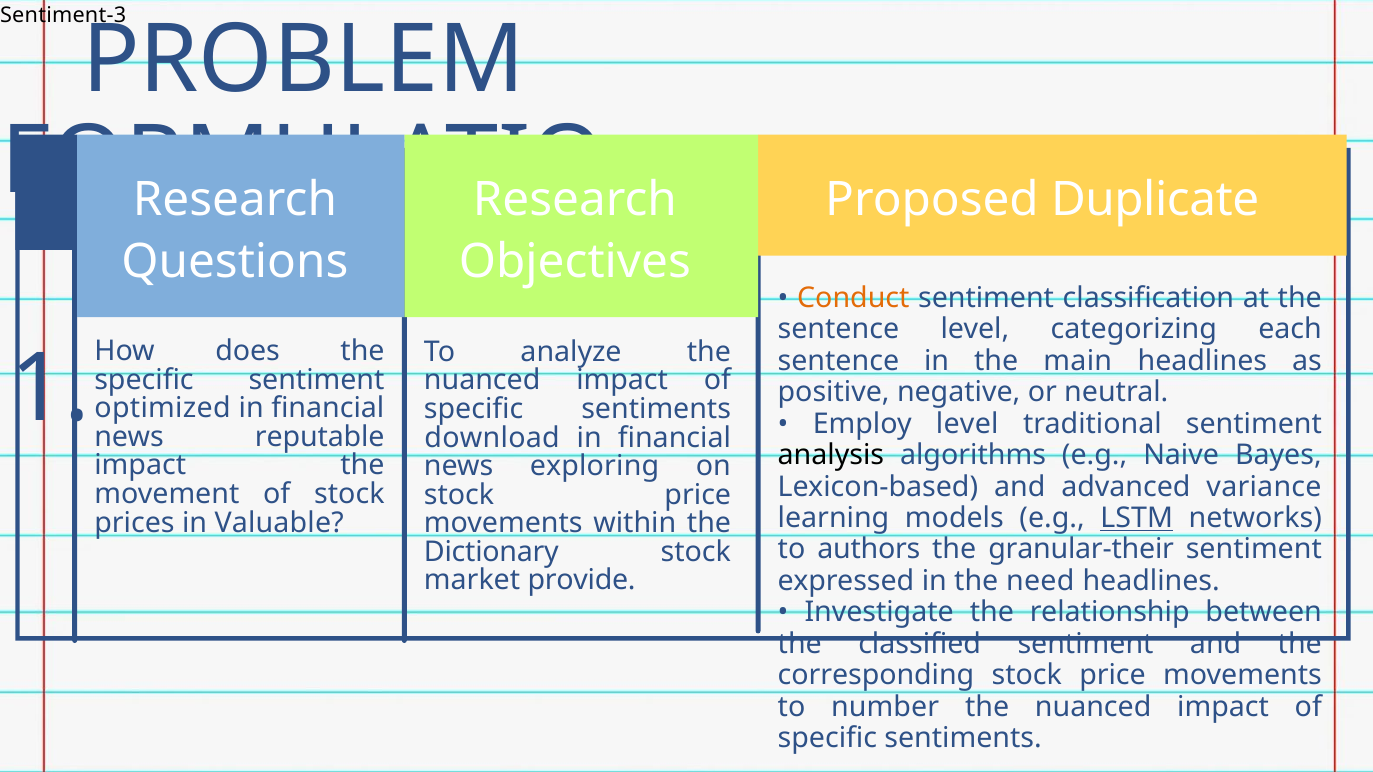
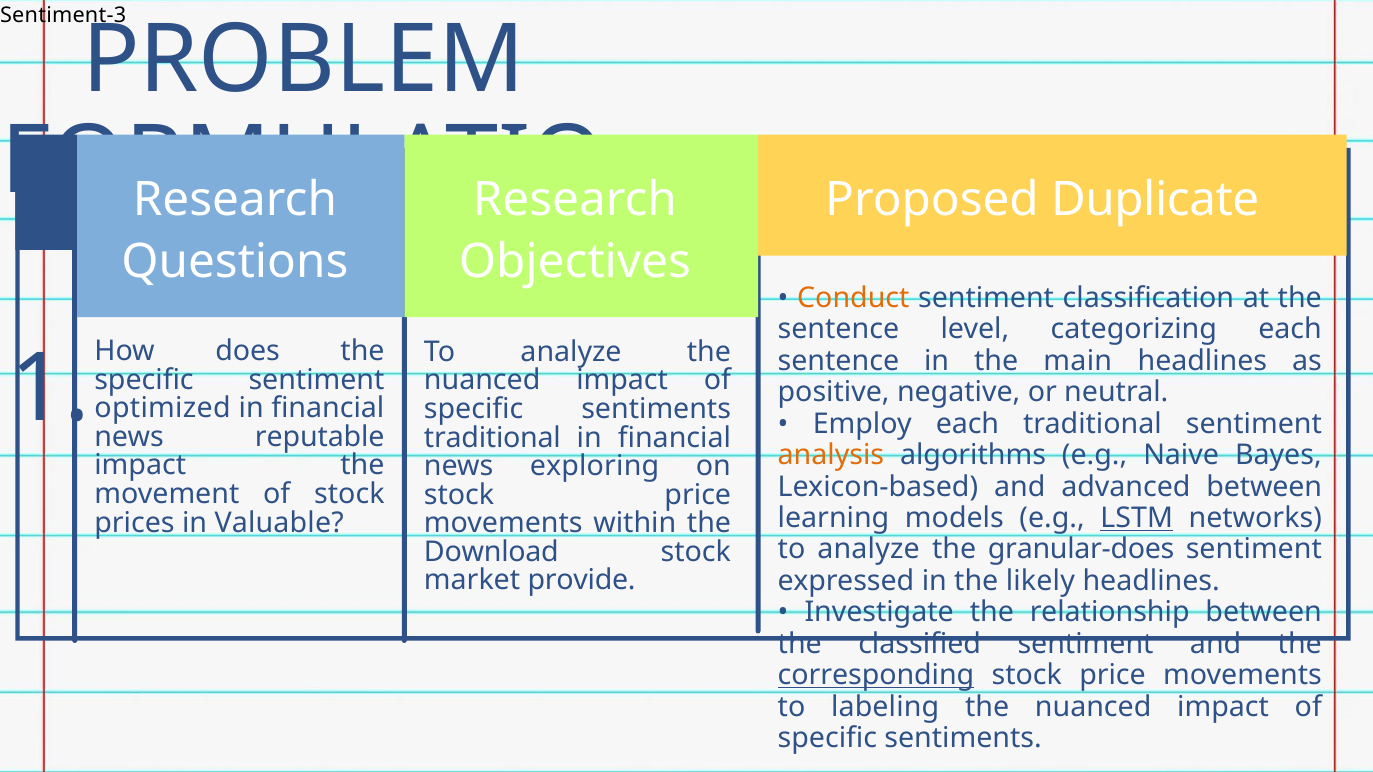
Employ level: level -> each
download at (492, 438): download -> traditional
analysis colour: black -> orange
advanced variance: variance -> between
authors at (869, 550): authors -> analyze
granular-their: granular-their -> granular-does
Dictionary: Dictionary -> Download
need: need -> likely
corresponding underline: none -> present
number: number -> labeling
